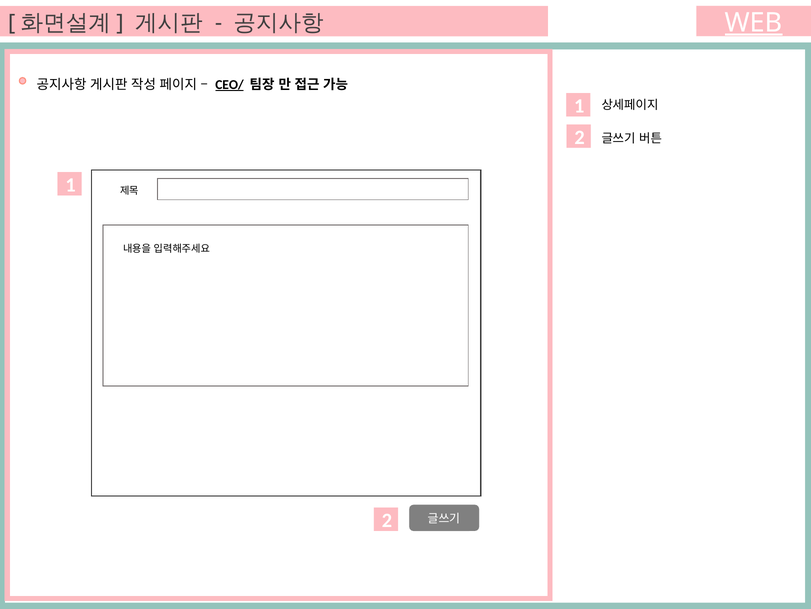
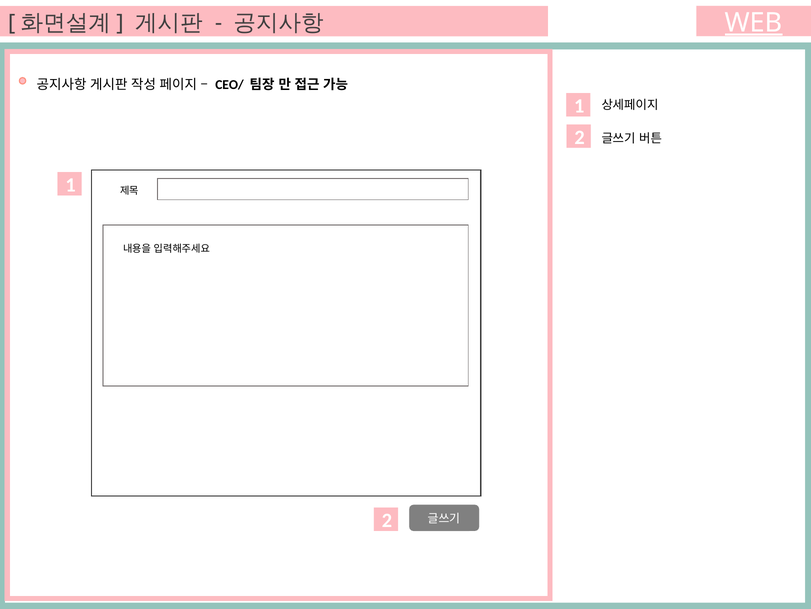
CEO/ underline: present -> none
